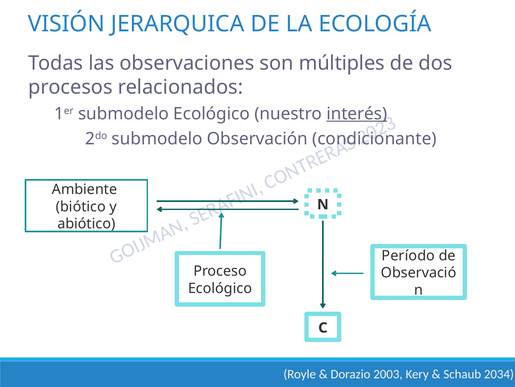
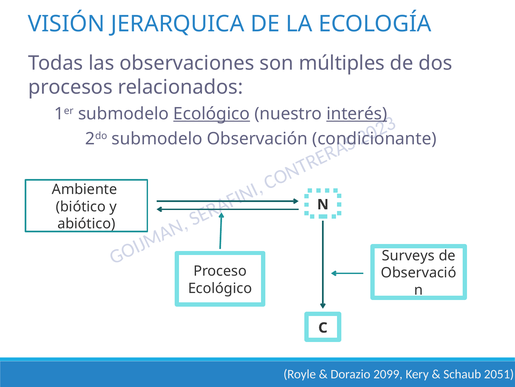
Ecológico at (212, 114) underline: none -> present
Período: Período -> Surveys
2003: 2003 -> 2099
2034: 2034 -> 2051
